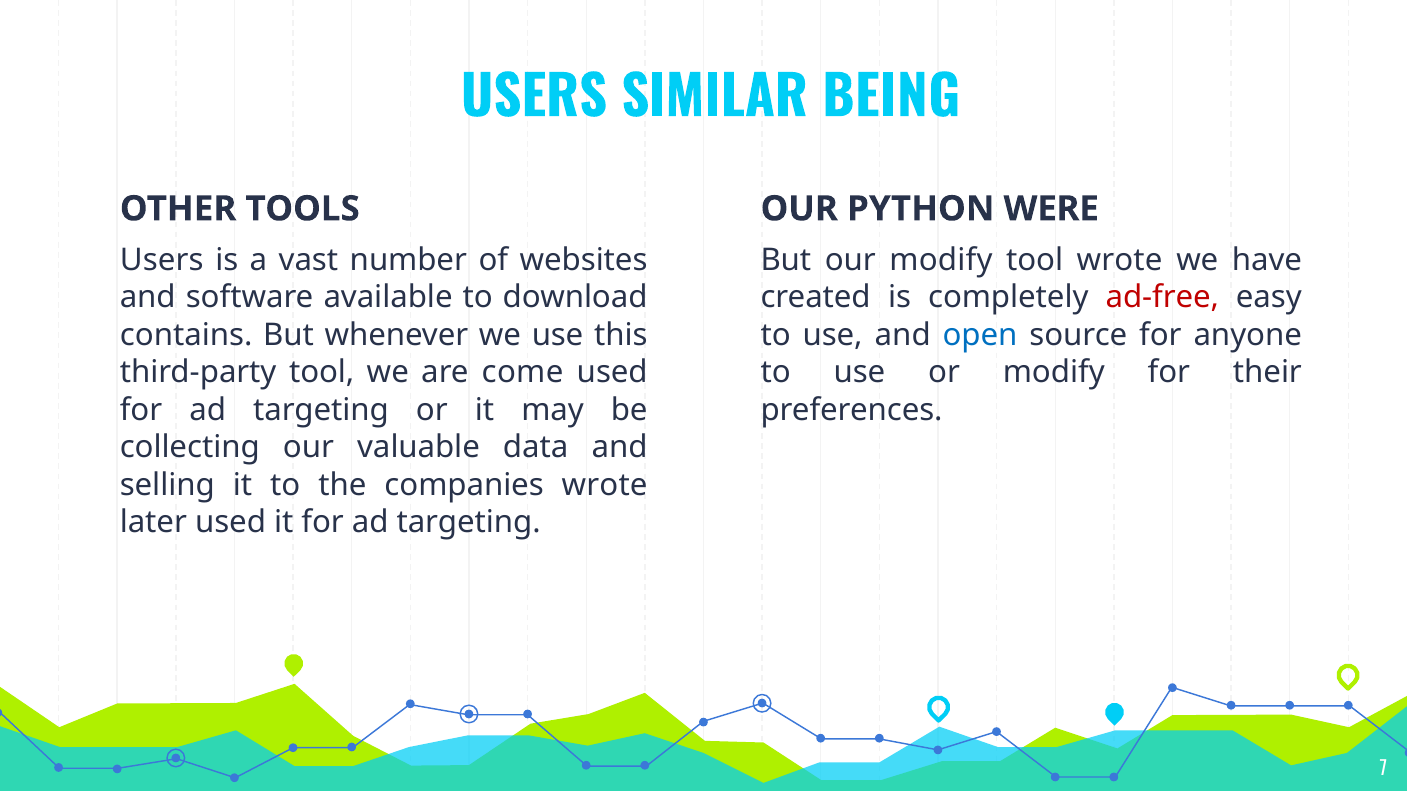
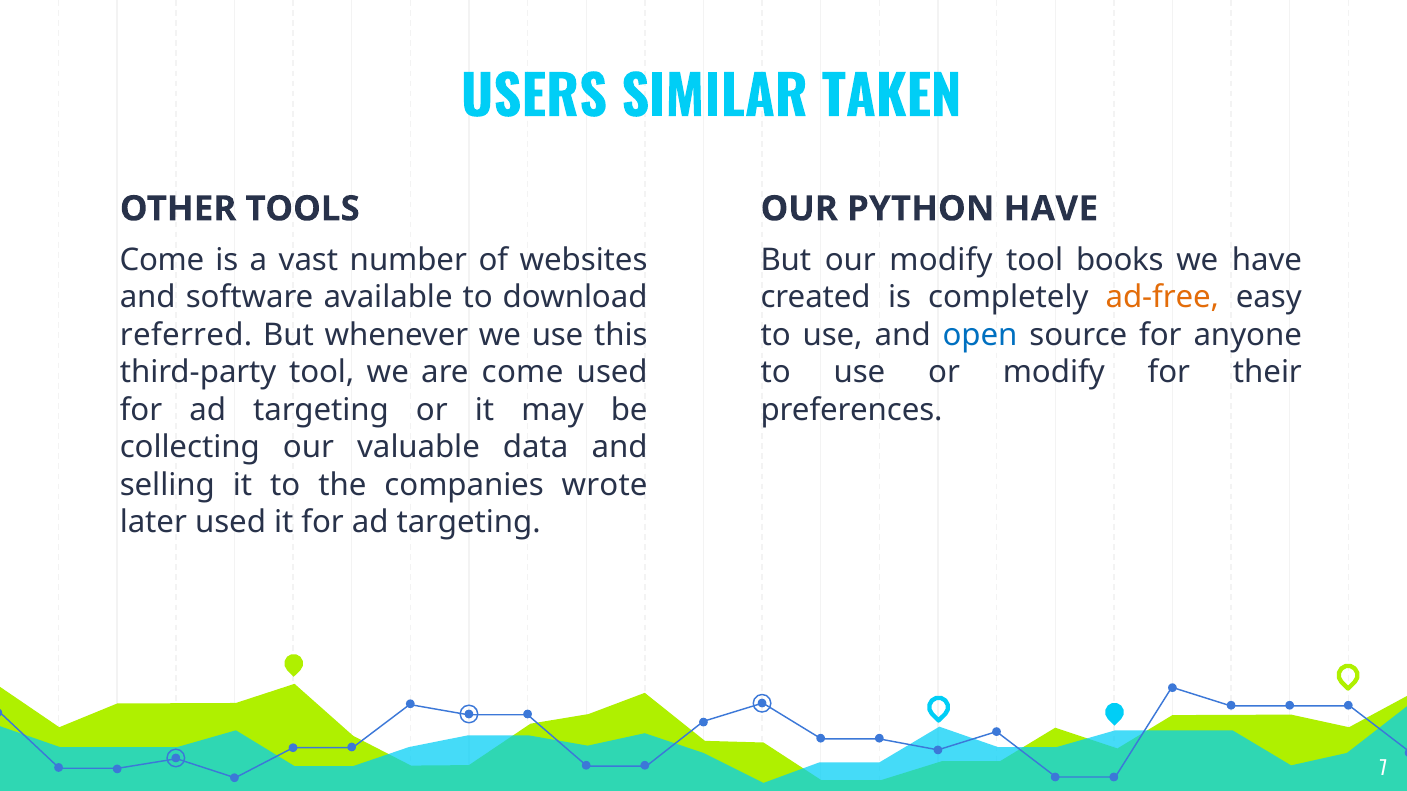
BEING: BEING -> TAKEN
PYTHON WERE: WERE -> HAVE
Users at (162, 260): Users -> Come
tool wrote: wrote -> books
ad-free colour: red -> orange
contains: contains -> referred
